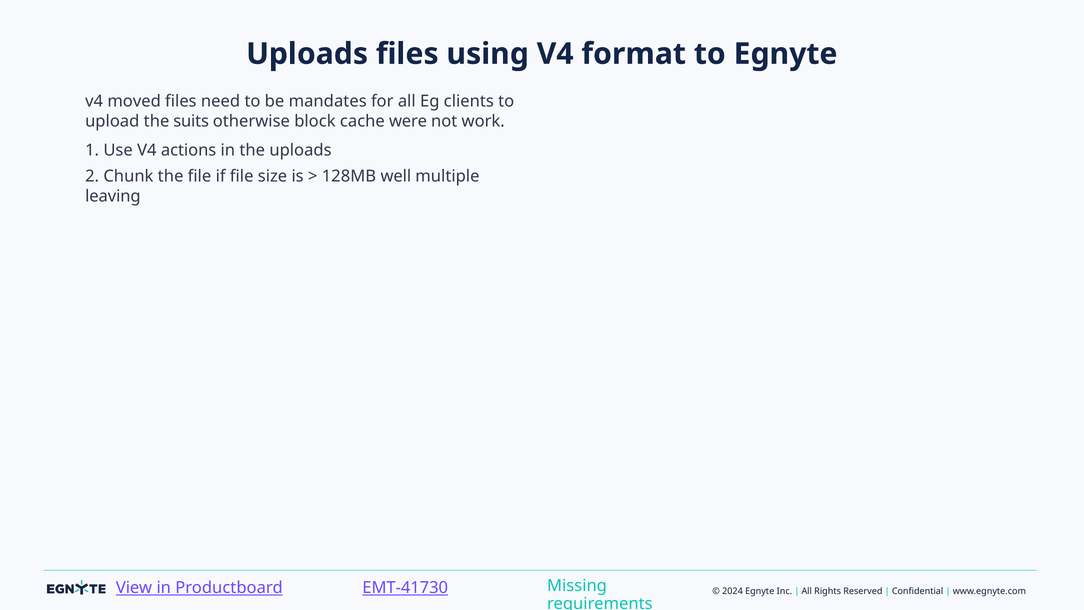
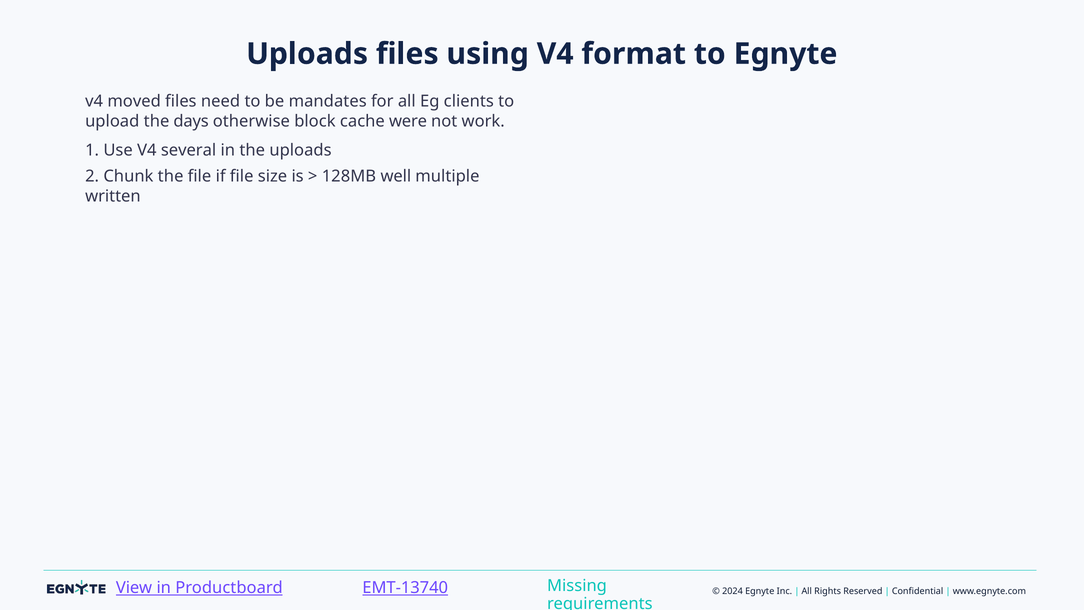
suits: suits -> days
actions: actions -> several
leaving: leaving -> written
EMT-41730: EMT-41730 -> EMT-13740
